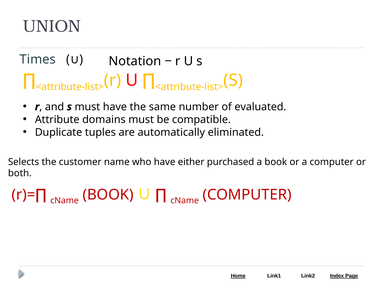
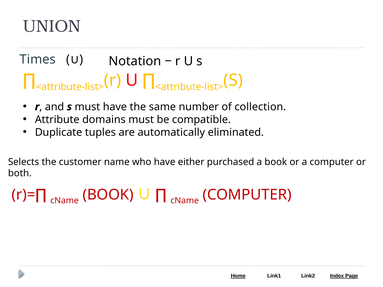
evaluated: evaluated -> collection
